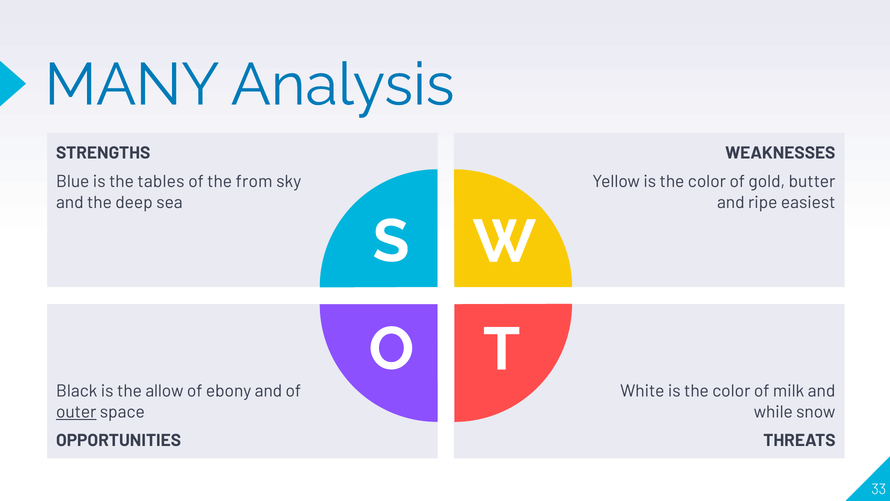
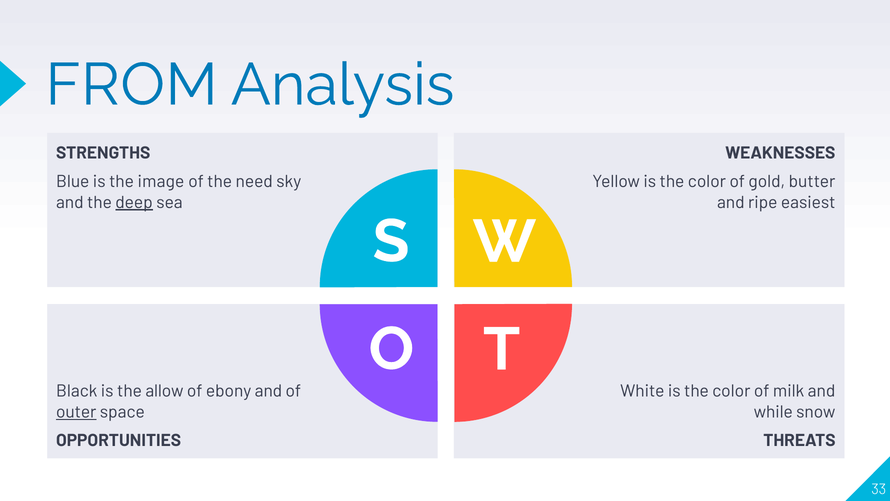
MANY: MANY -> FROM
tables: tables -> image
from: from -> need
deep underline: none -> present
